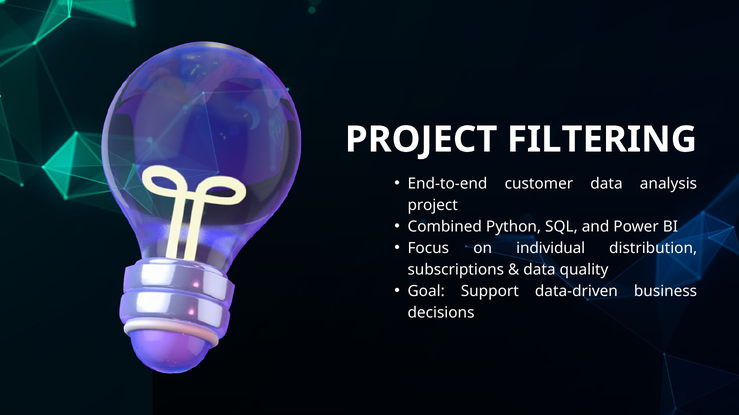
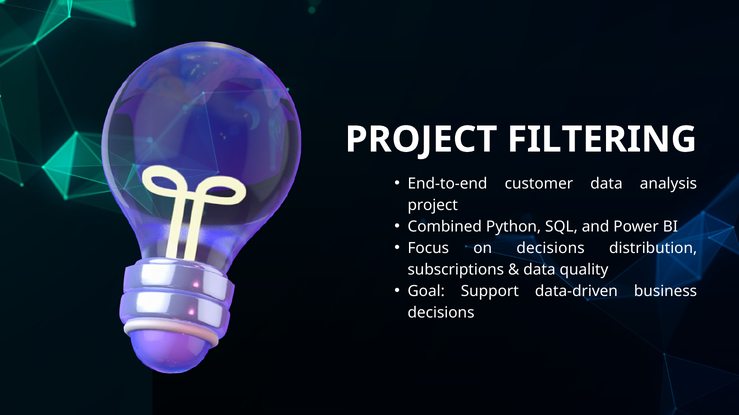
on individual: individual -> decisions
